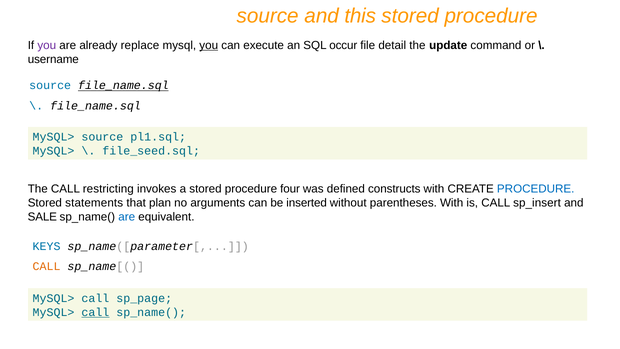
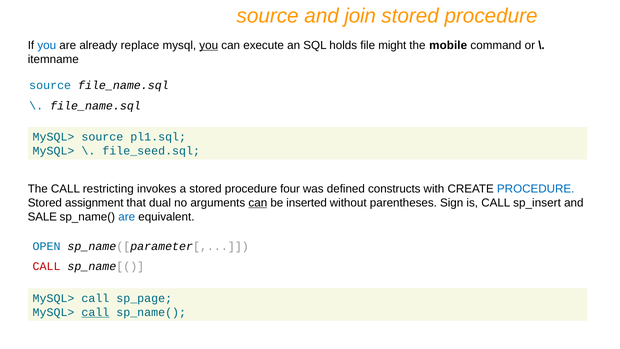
this: this -> join
you at (47, 45) colour: purple -> blue
occur: occur -> holds
detail: detail -> might
update: update -> mobile
username: username -> itemname
file_name.sql at (123, 86) underline: present -> none
statements: statements -> assignment
plan: plan -> dual
can at (258, 203) underline: none -> present
parentheses With: With -> Sign
KEYS: KEYS -> OPEN
CALL at (47, 266) colour: orange -> red
